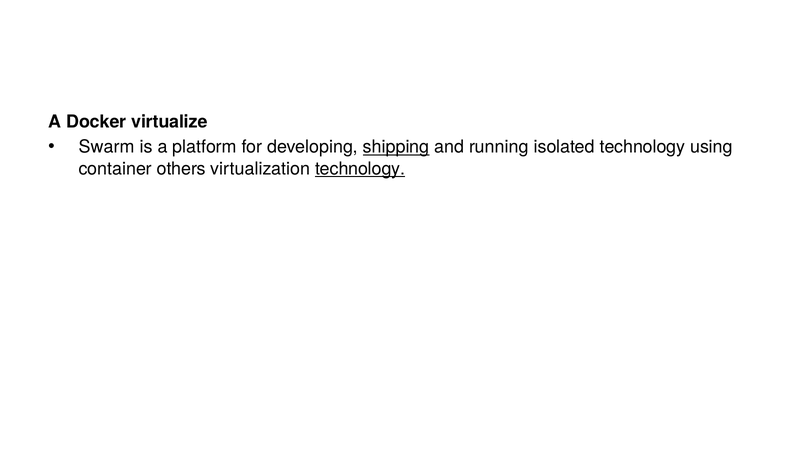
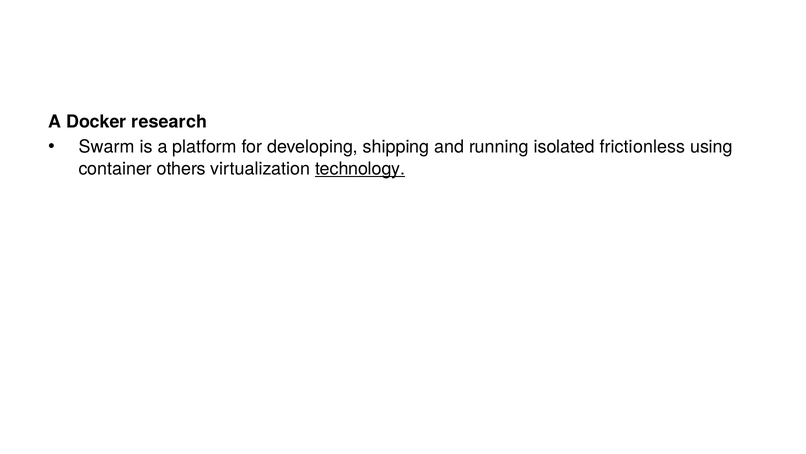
virtualize: virtualize -> research
shipping underline: present -> none
isolated technology: technology -> frictionless
